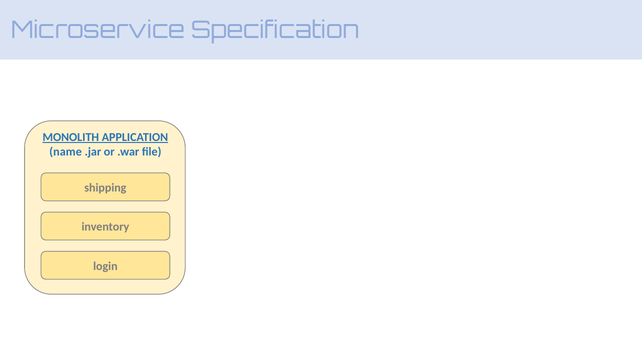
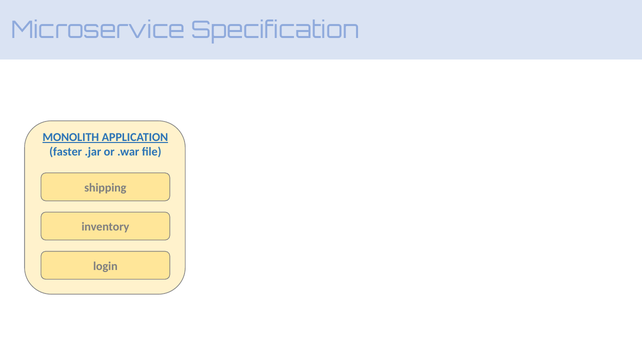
name: name -> faster
